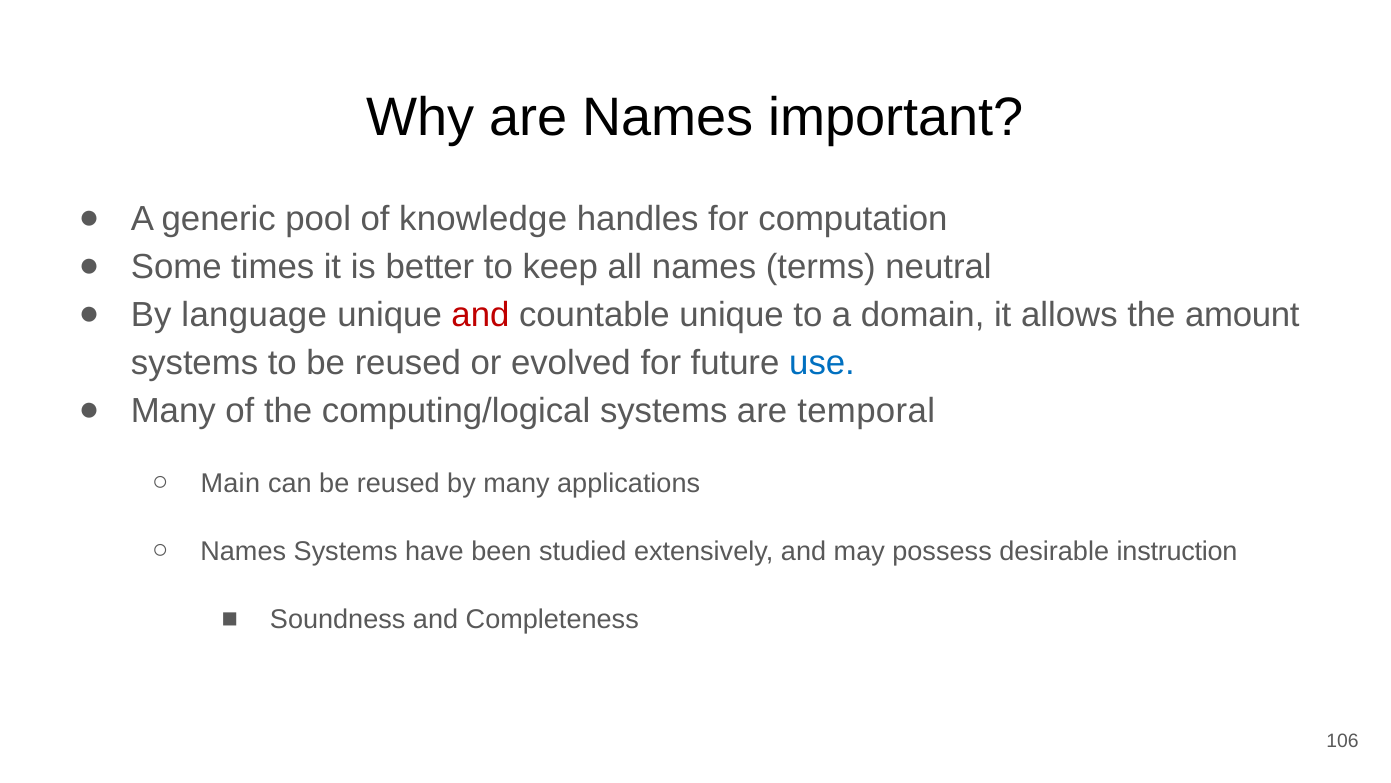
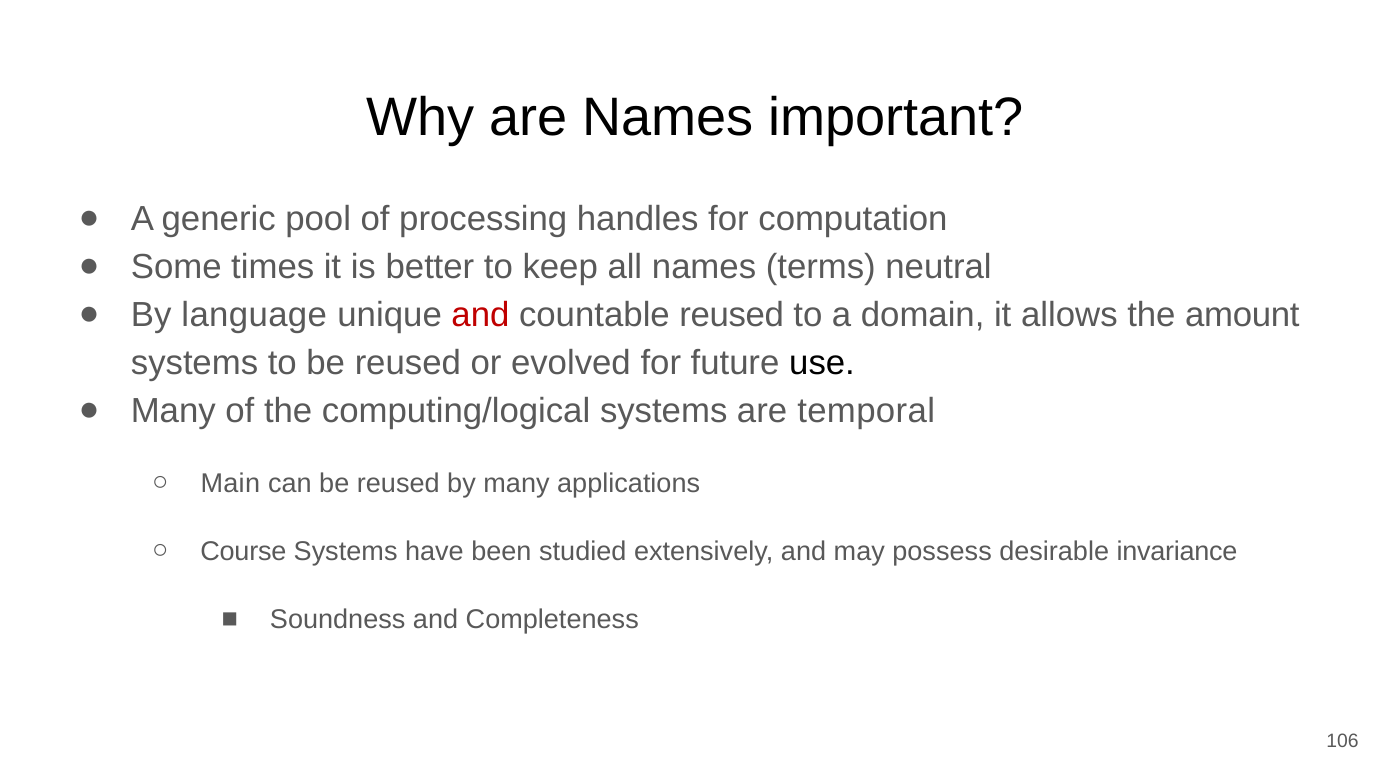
knowledge: knowledge -> processing
countable unique: unique -> reused
use colour: blue -> black
Names at (243, 551): Names -> Course
instruction: instruction -> invariance
